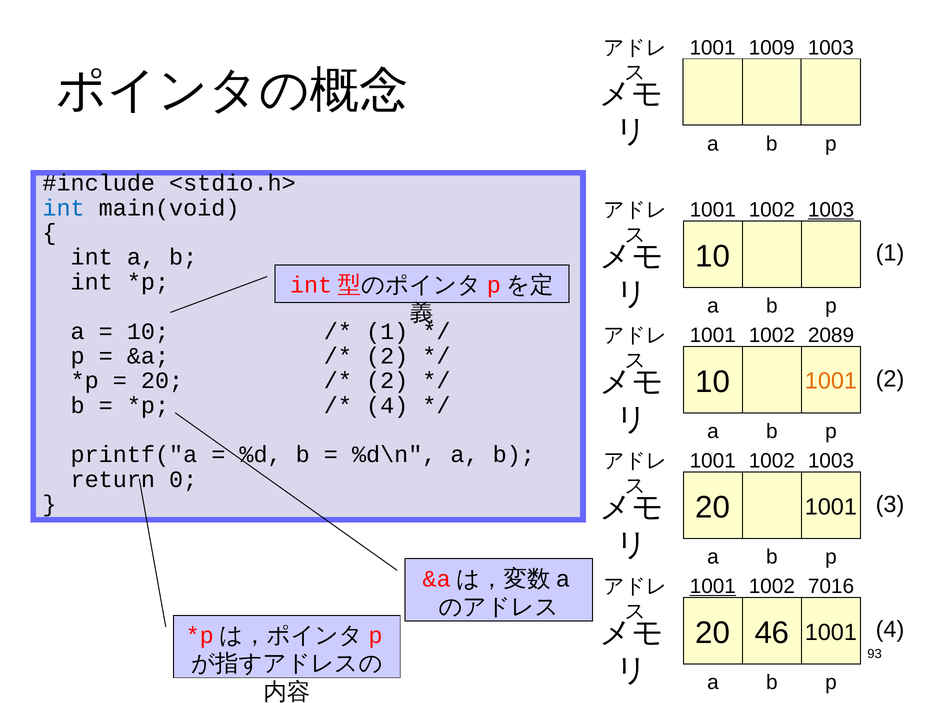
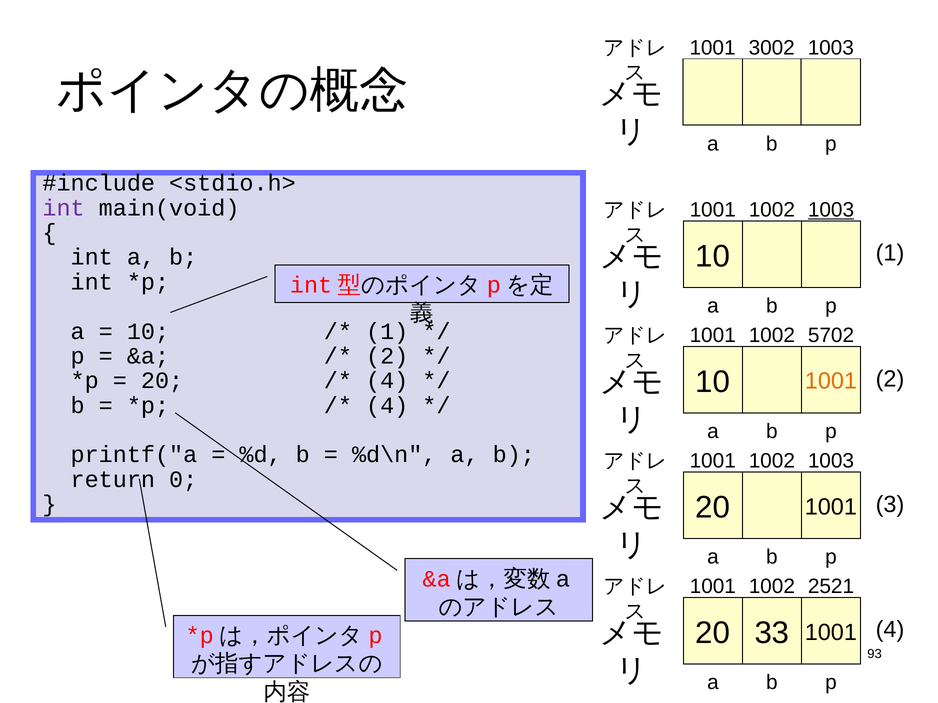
1009: 1009 -> 3002
int at (64, 208) colour: blue -> purple
2089: 2089 -> 5702
2 at (387, 381): 2 -> 4
1001 at (713, 587) underline: present -> none
7016: 7016 -> 2521
46: 46 -> 33
